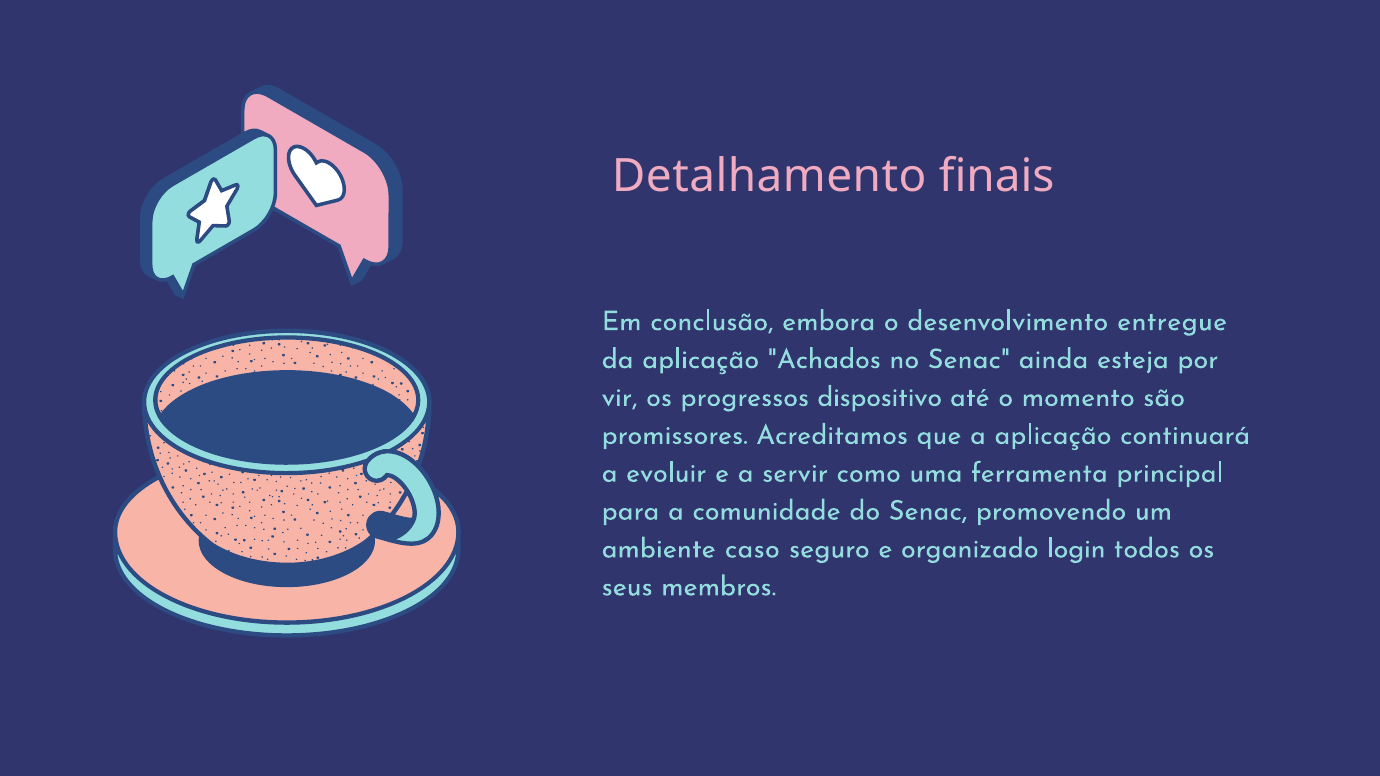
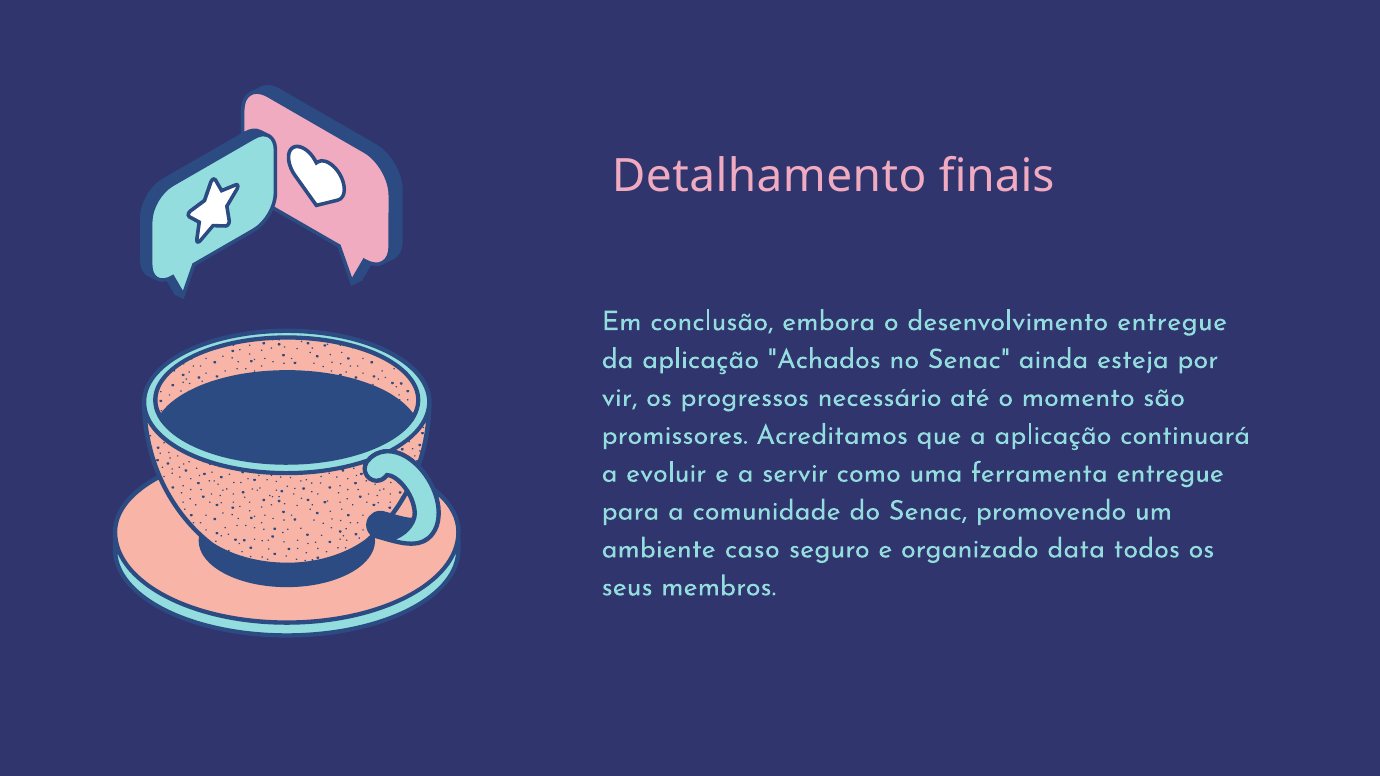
dispositivo: dispositivo -> necessário
ferramenta principal: principal -> entregue
login: login -> data
